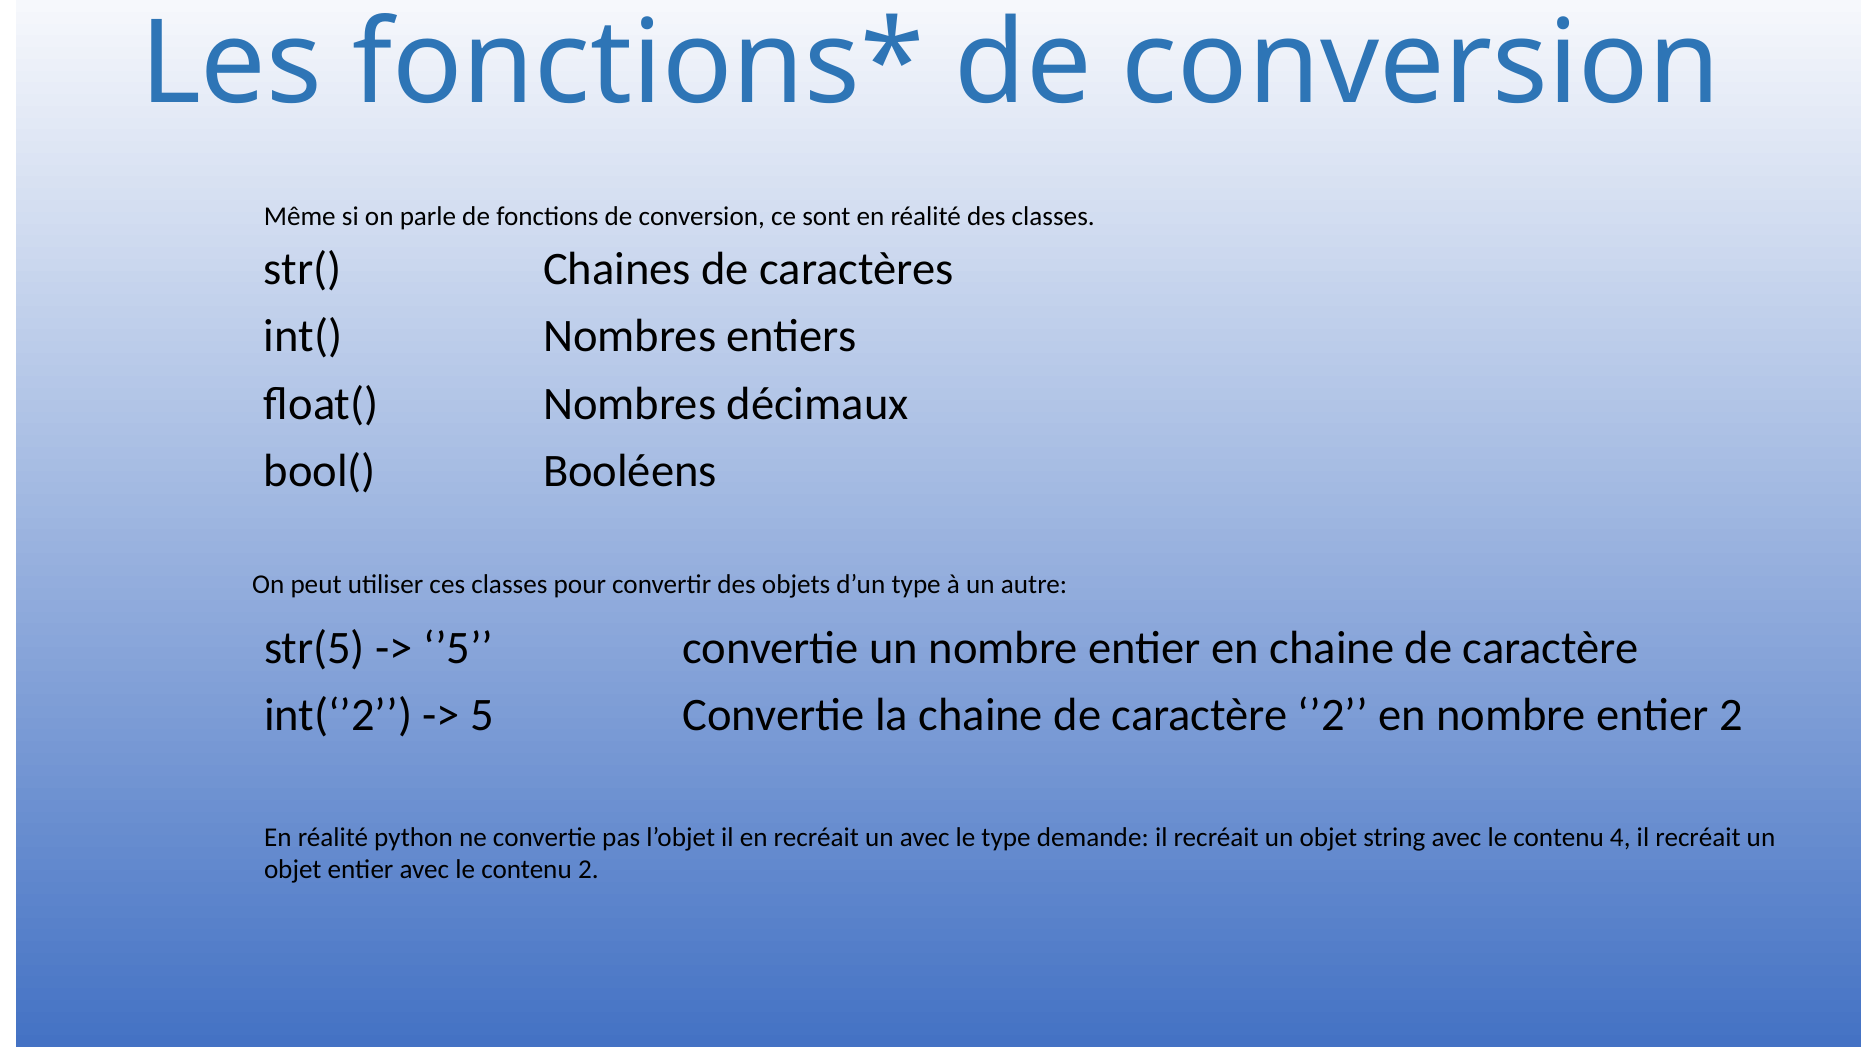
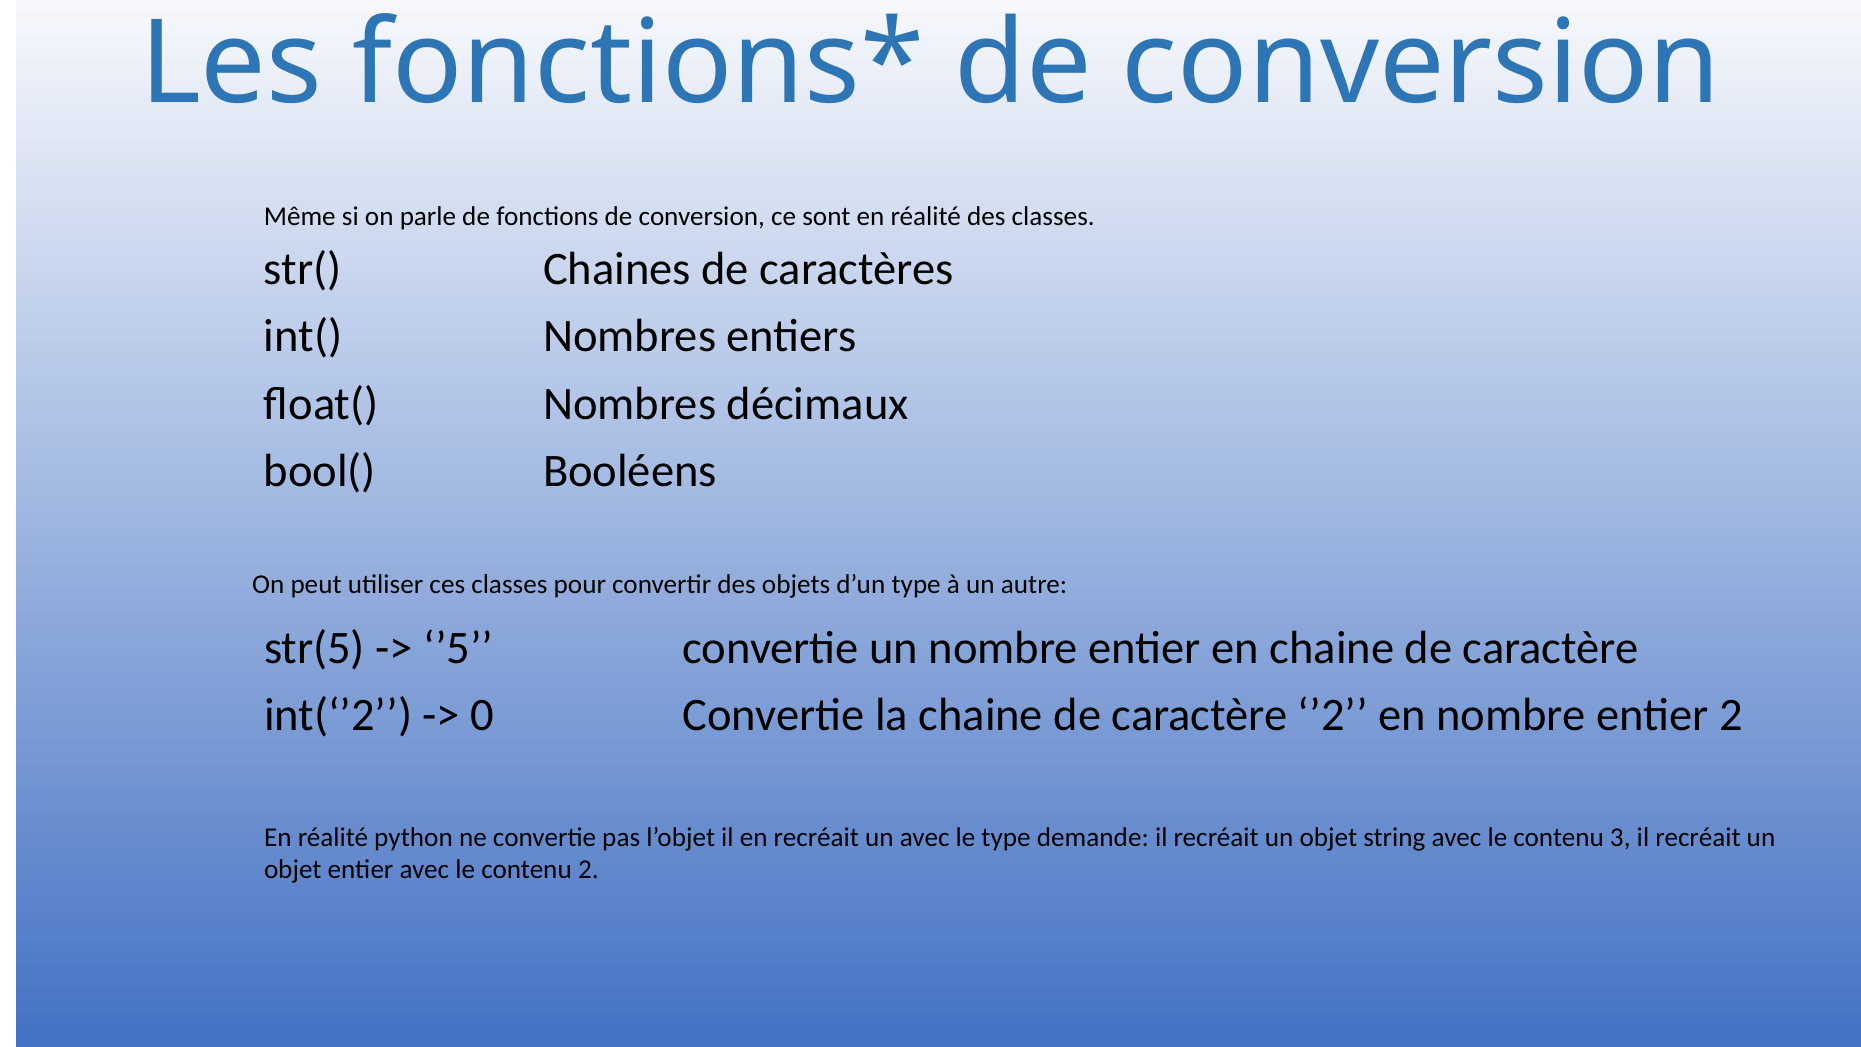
5: 5 -> 0
4: 4 -> 3
